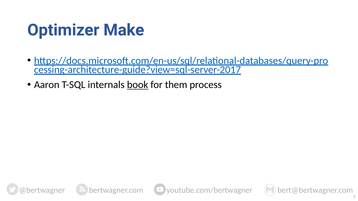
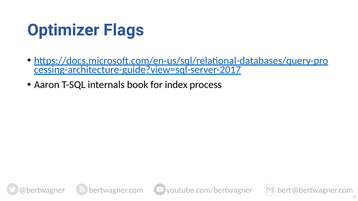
Make: Make -> Flags
book underline: present -> none
them: them -> index
